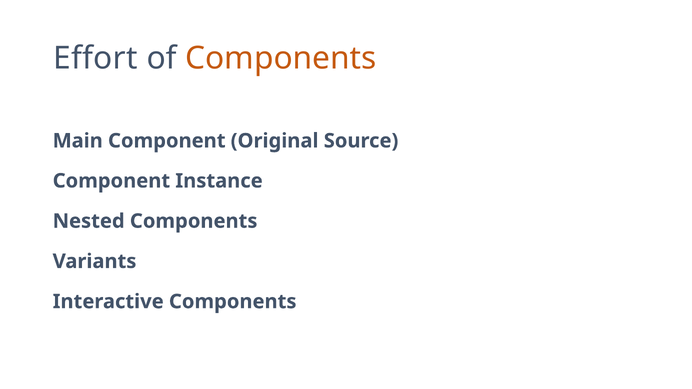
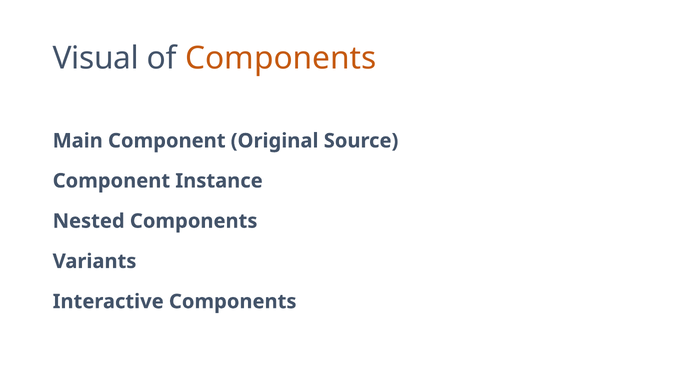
Effort: Effort -> Visual
